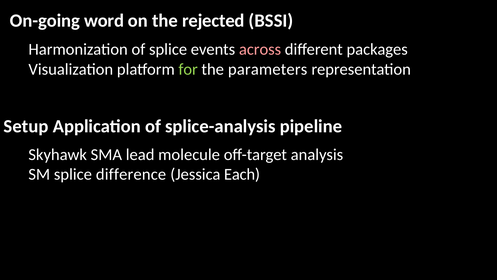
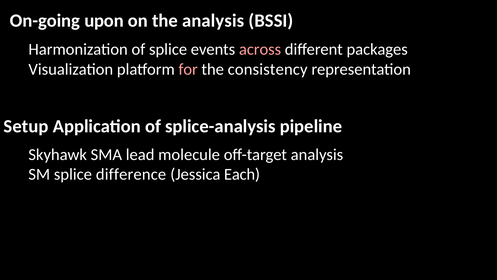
word: word -> upon
the rejected: rejected -> analysis
for colour: light green -> pink
parameters: parameters -> consistency
